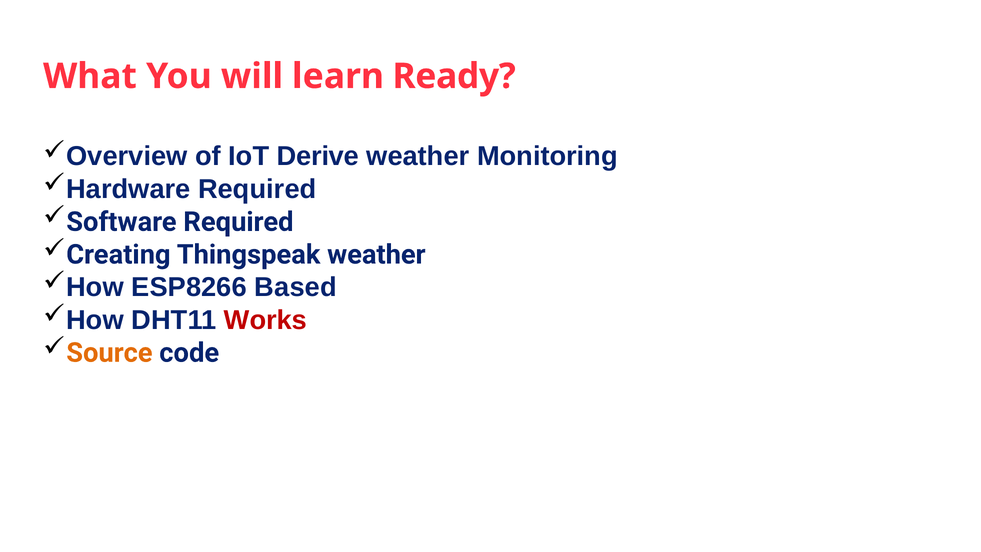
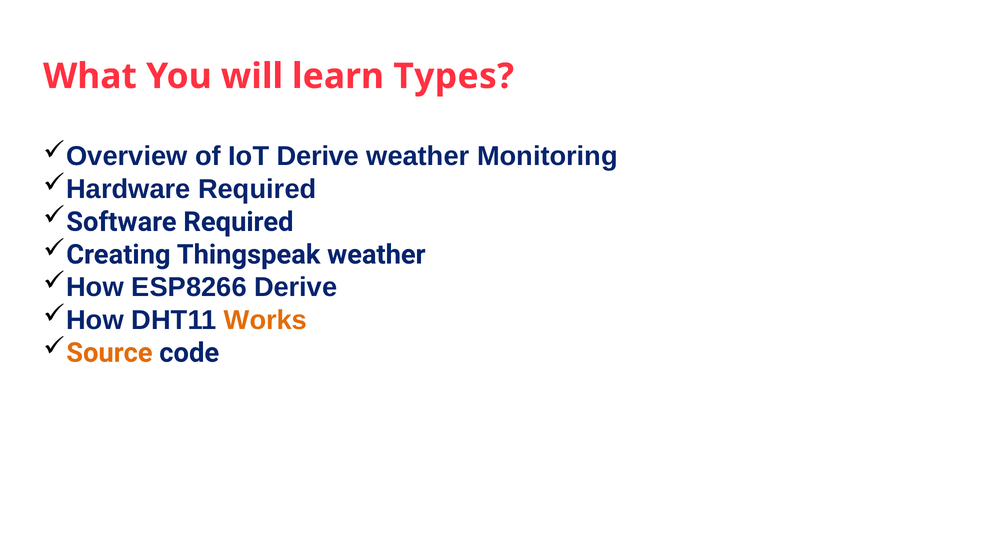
Ready: Ready -> Types
ESP8266 Based: Based -> Derive
Works colour: red -> orange
